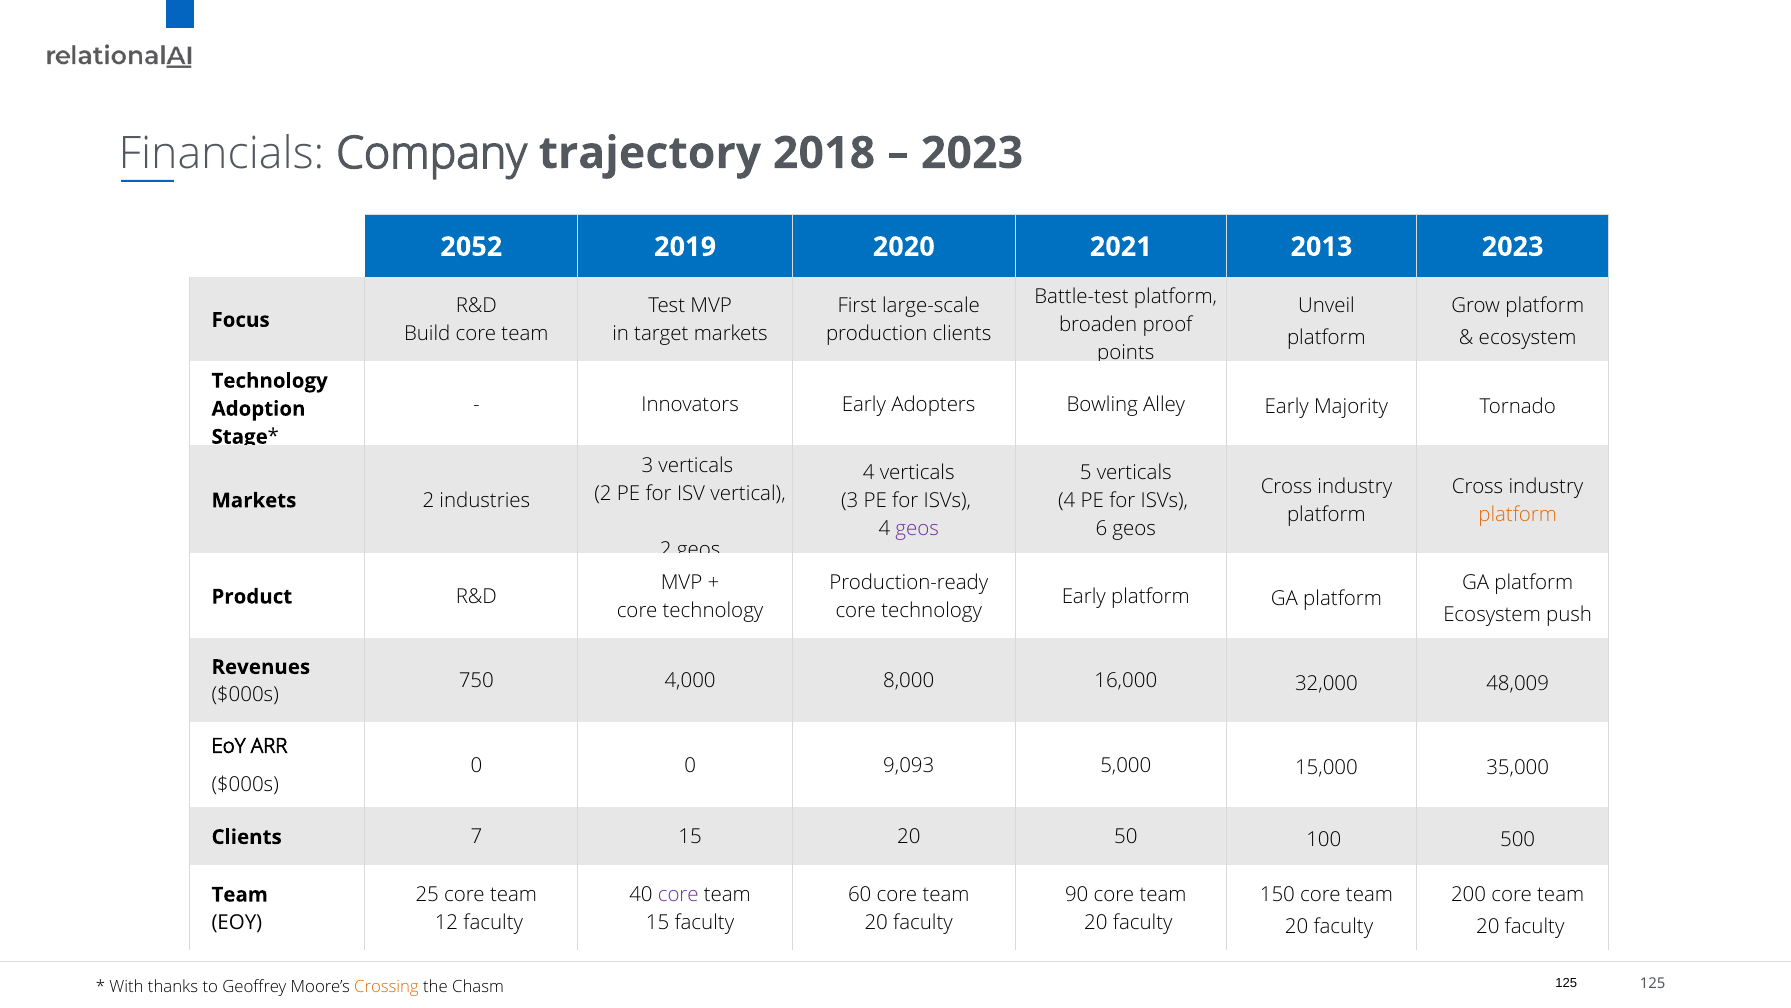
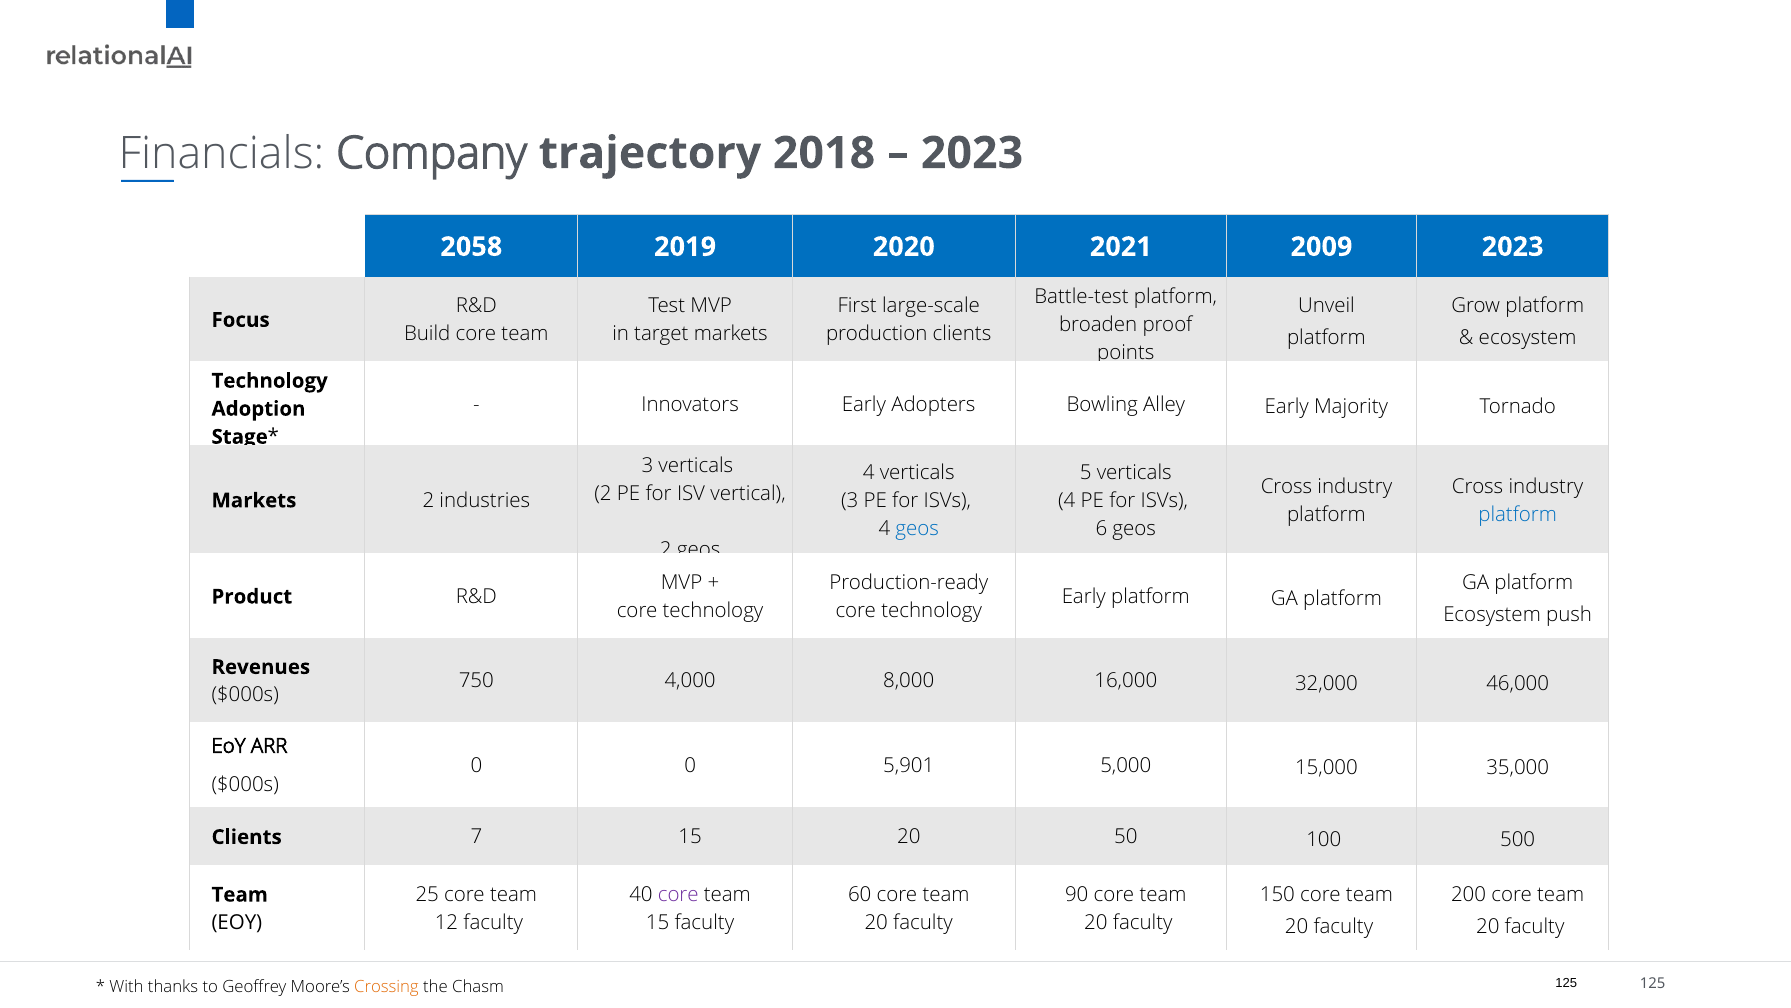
2052: 2052 -> 2058
2013: 2013 -> 2009
platform at (1518, 514) colour: orange -> blue
geos at (917, 528) colour: purple -> blue
48,009: 48,009 -> 46,000
9,093: 9,093 -> 5,901
